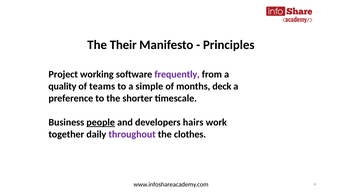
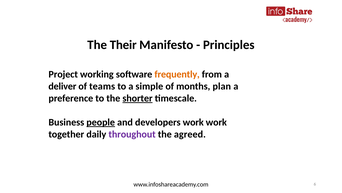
frequently colour: purple -> orange
quality: quality -> deliver
deck: deck -> plan
shorter underline: none -> present
developers hairs: hairs -> work
clothes: clothes -> agreed
